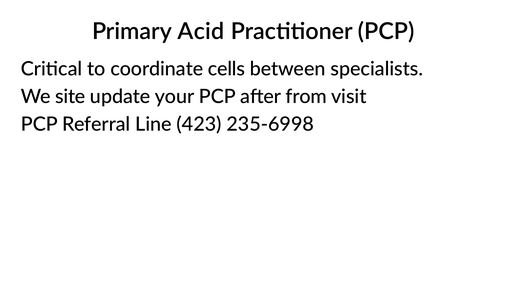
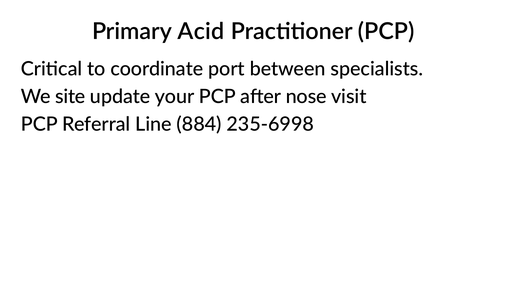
cells: cells -> port
from: from -> nose
423: 423 -> 884
